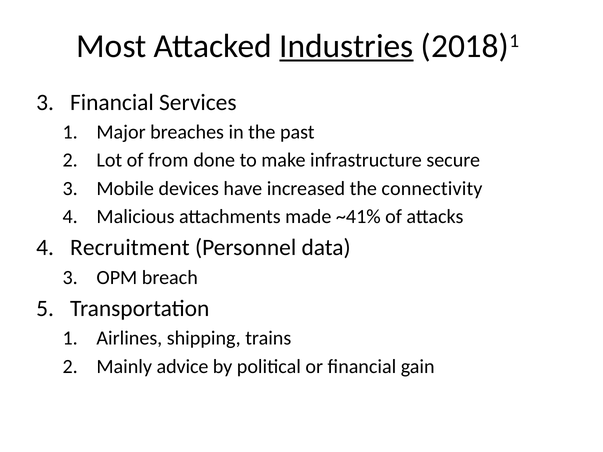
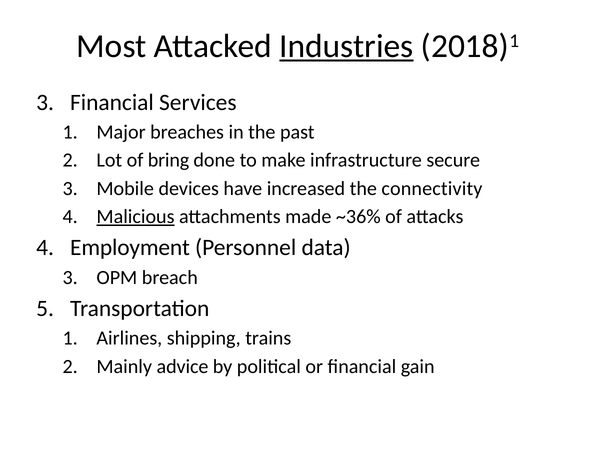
from: from -> bring
Malicious underline: none -> present
~41%: ~41% -> ~36%
Recruitment: Recruitment -> Employment
